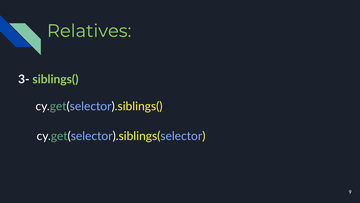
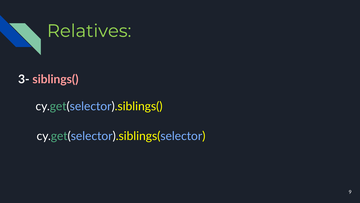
siblings( colour: light green -> pink
